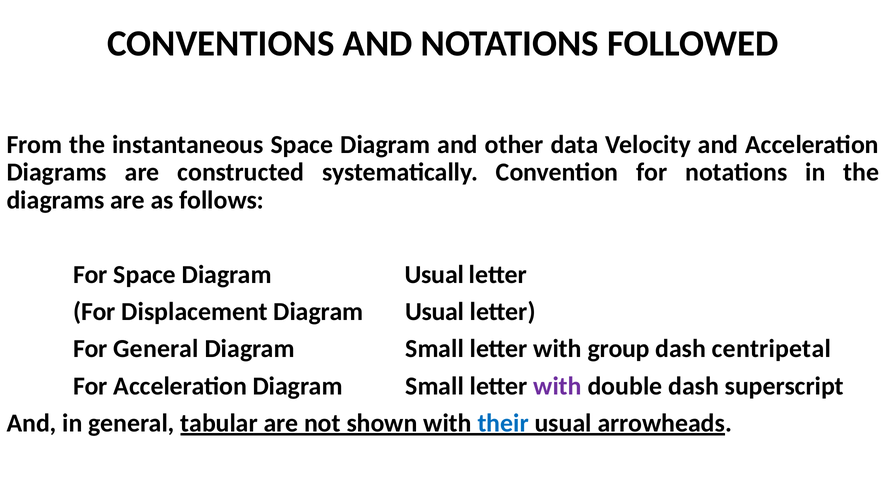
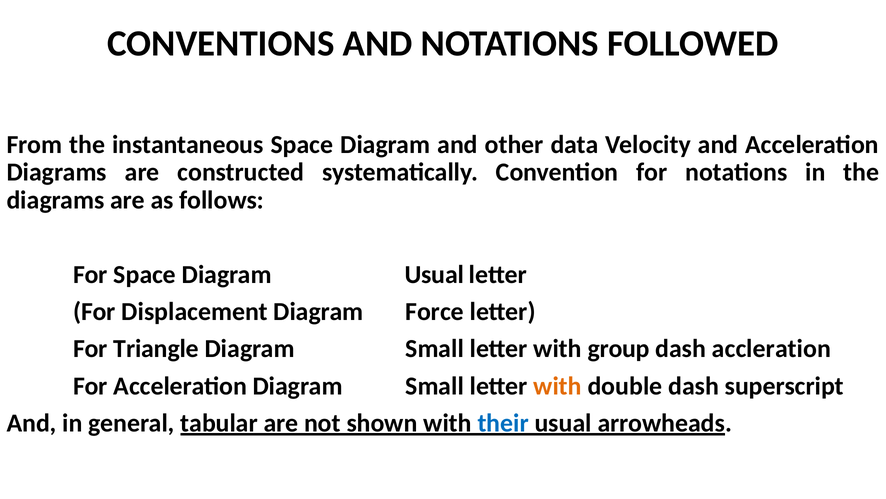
Displacement Diagram Usual: Usual -> Force
For General: General -> Triangle
centripetal: centripetal -> accleration
with at (558, 385) colour: purple -> orange
